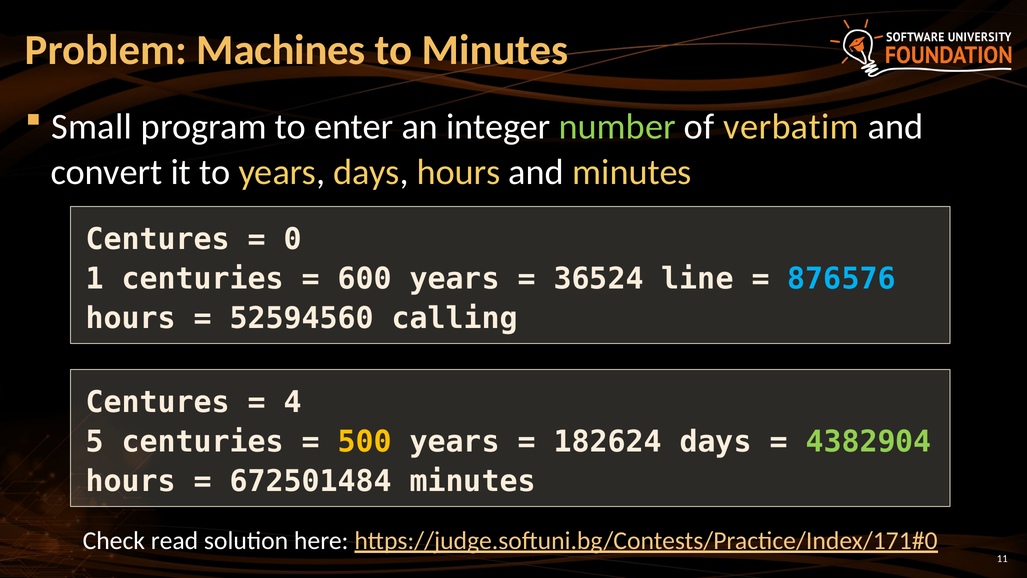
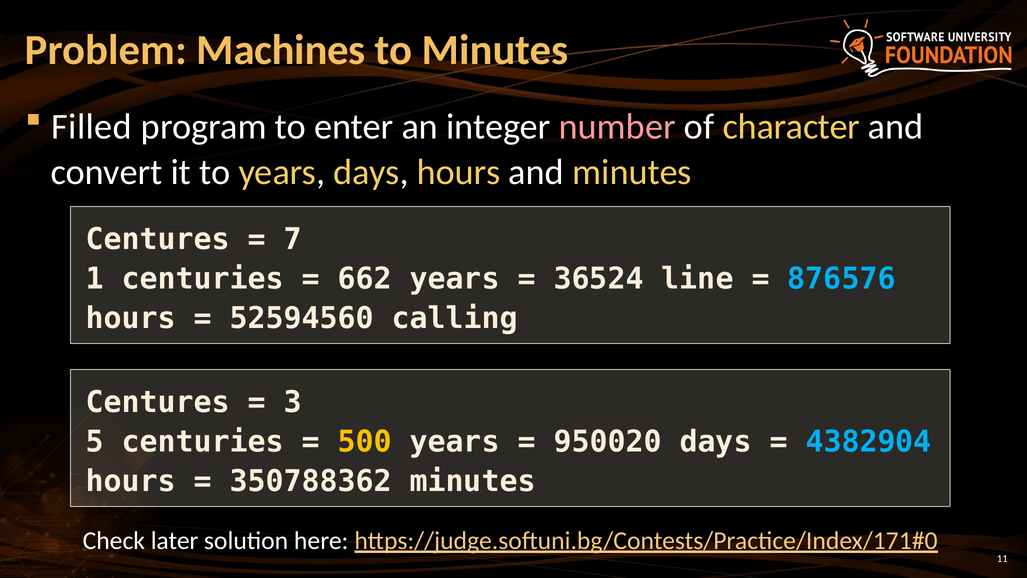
Small: Small -> Filled
number colour: light green -> pink
verbatim: verbatim -> character
0: 0 -> 7
600: 600 -> 662
4: 4 -> 3
182624: 182624 -> 950020
4382904 colour: light green -> light blue
672501484: 672501484 -> 350788362
read: read -> later
